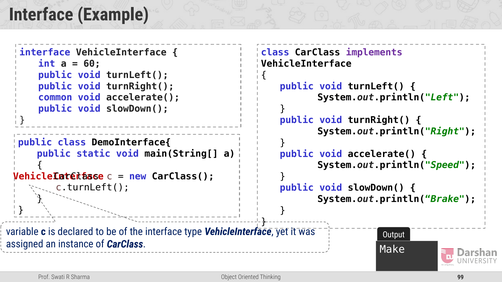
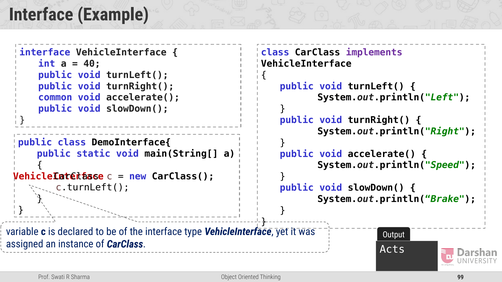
60: 60 -> 40
Make: Make -> Acts
